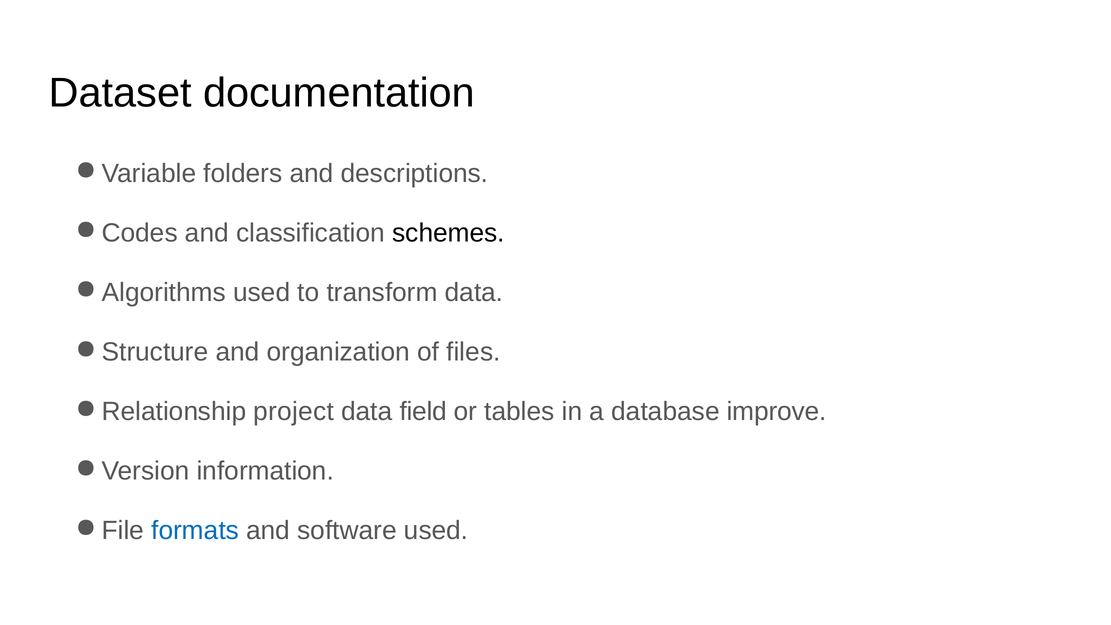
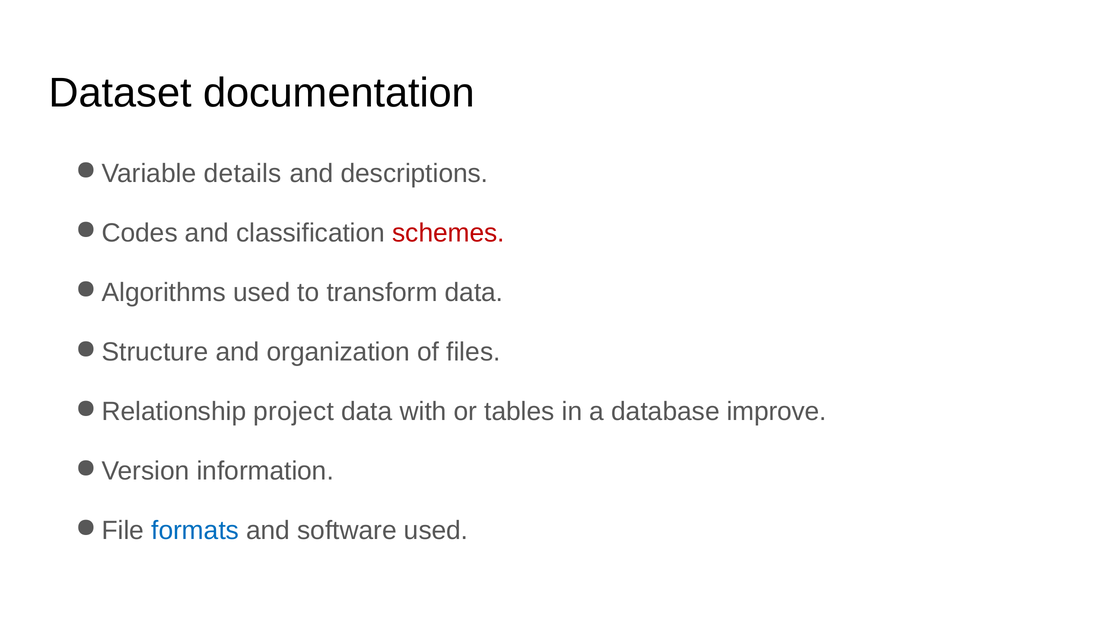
folders: folders -> details
schemes colour: black -> red
field: field -> with
